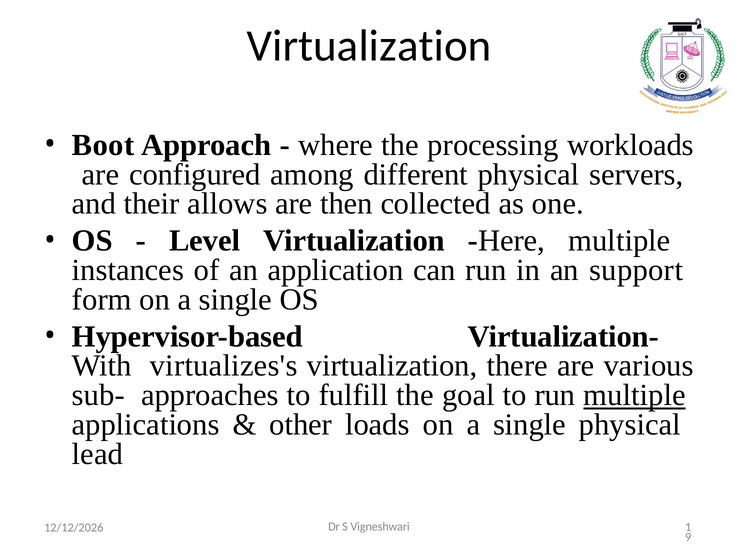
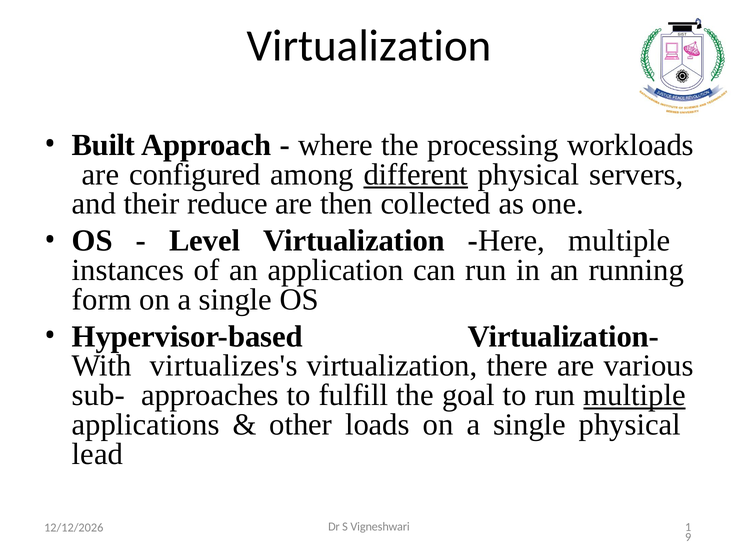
Boot: Boot -> Built
different underline: none -> present
allows: allows -> reduce
support: support -> running
